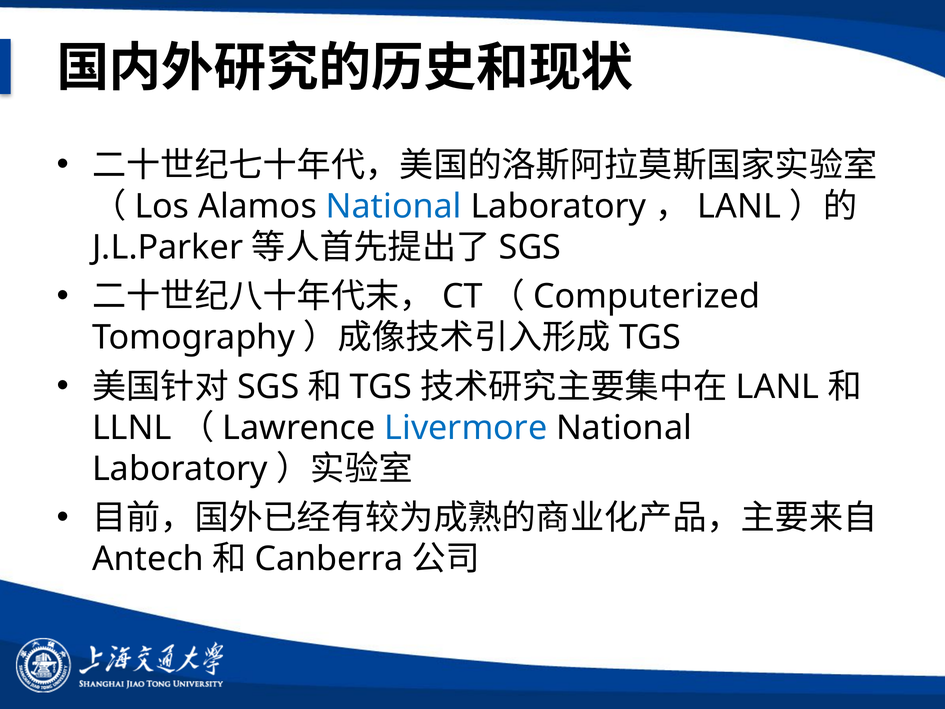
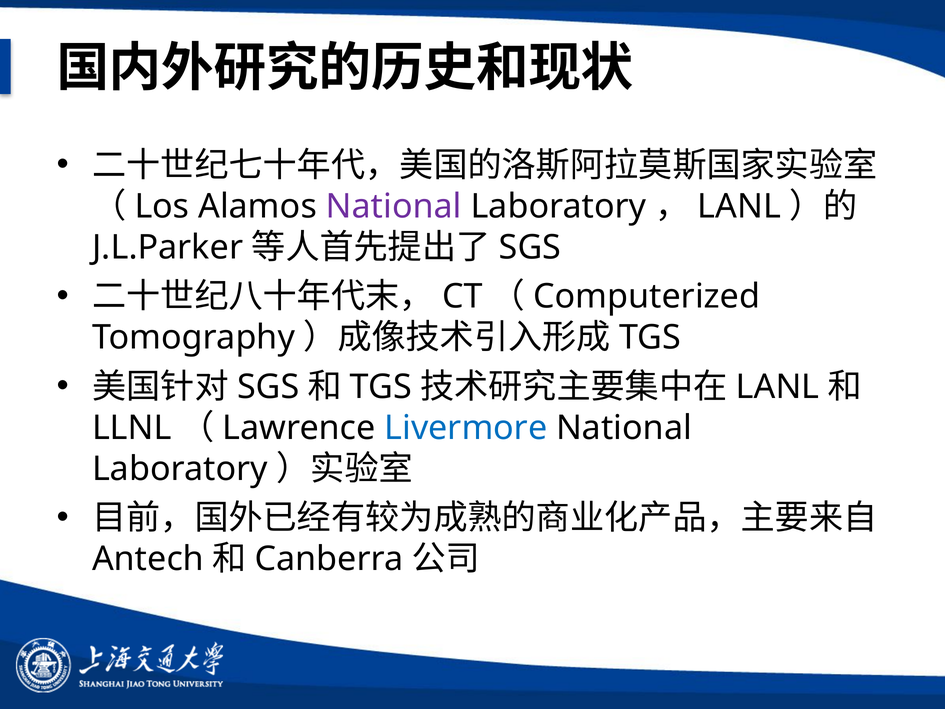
National at (394, 206) colour: blue -> purple
